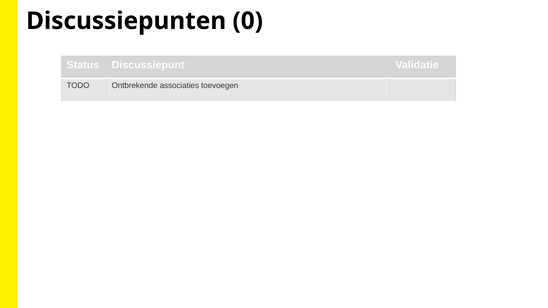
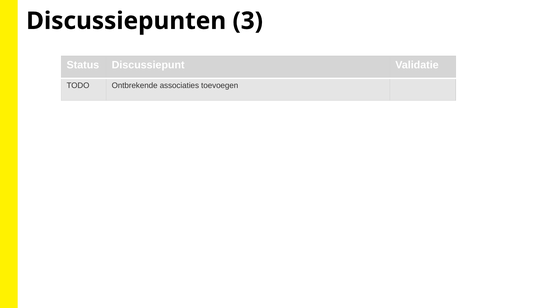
0: 0 -> 3
